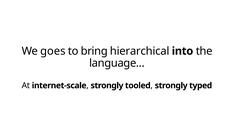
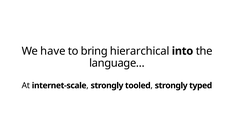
goes: goes -> have
